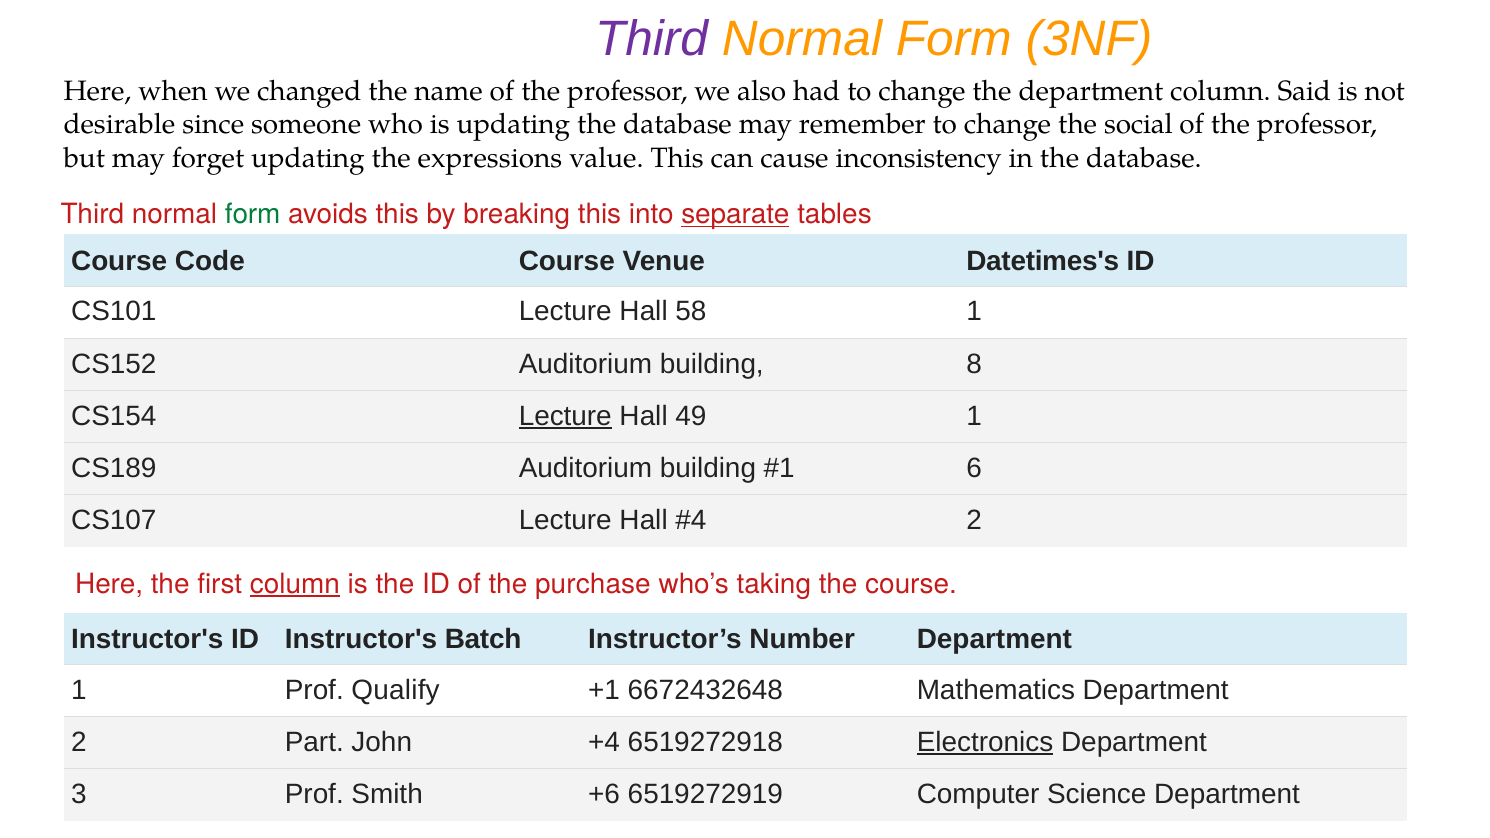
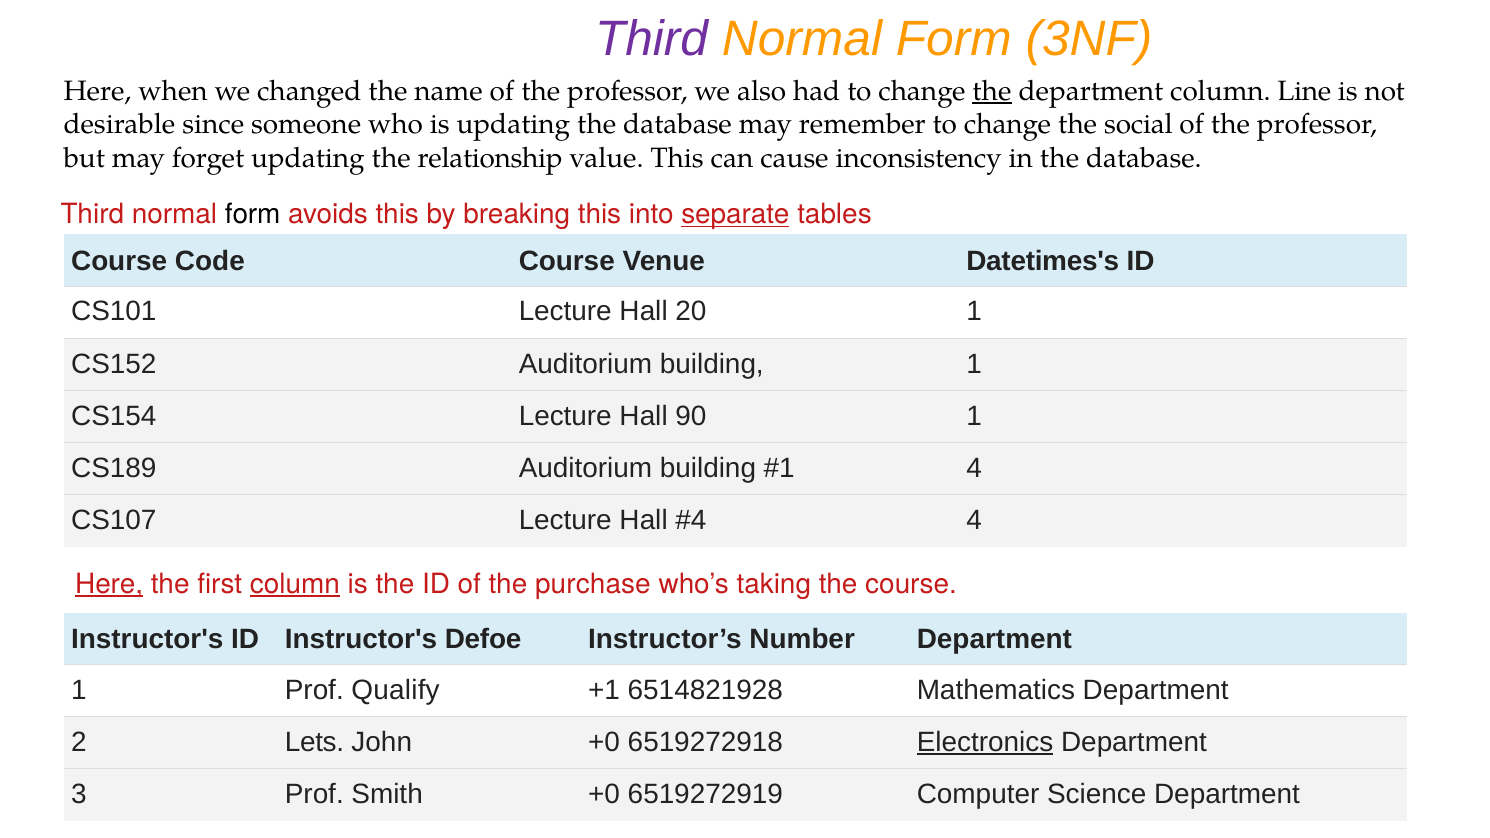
the at (992, 91) underline: none -> present
Said: Said -> Line
expressions: expressions -> relationship
form at (253, 214) colour: green -> black
58: 58 -> 20
building 8: 8 -> 1
Lecture at (565, 416) underline: present -> none
49: 49 -> 90
6 at (974, 468): 6 -> 4
2 at (974, 520): 2 -> 4
Here at (109, 584) underline: none -> present
Batch: Batch -> Defoe
6672432648: 6672432648 -> 6514821928
Part: Part -> Lets
John +4: +4 -> +0
Smith +6: +6 -> +0
